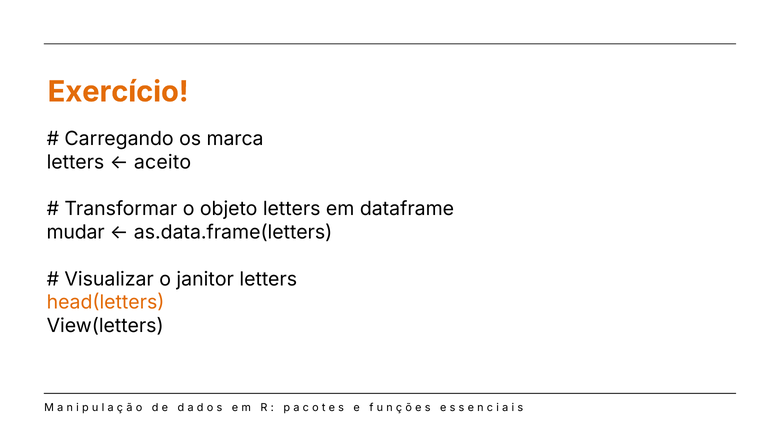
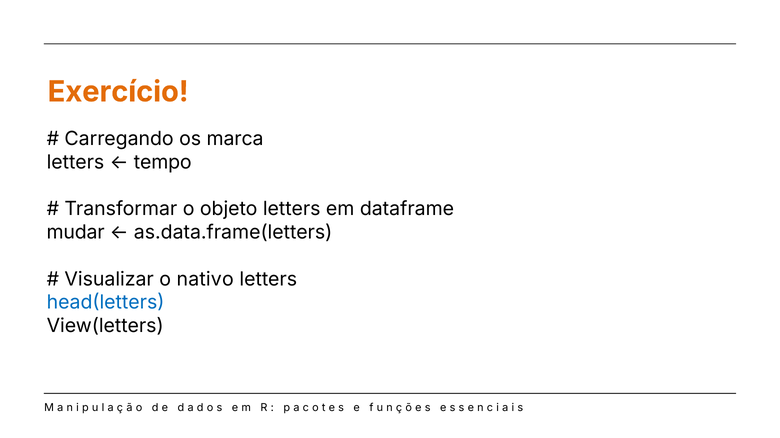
aceito: aceito -> tempo
janitor: janitor -> nativo
head(letters colour: orange -> blue
